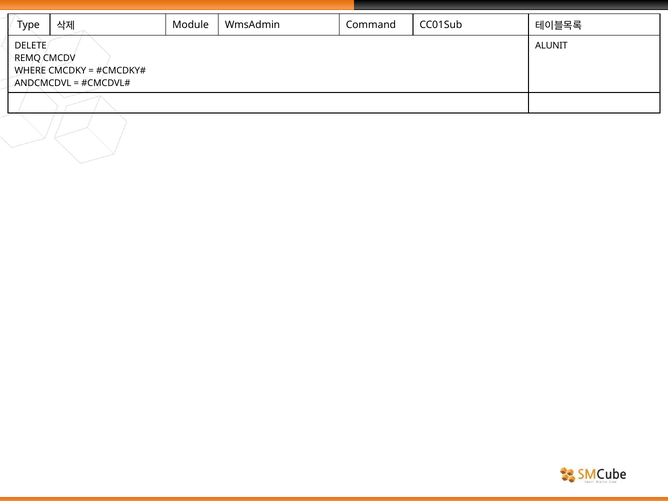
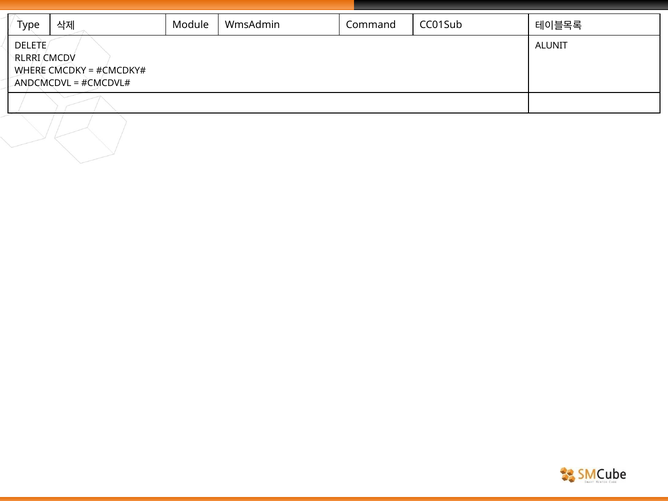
REMQ: REMQ -> RLRRI
